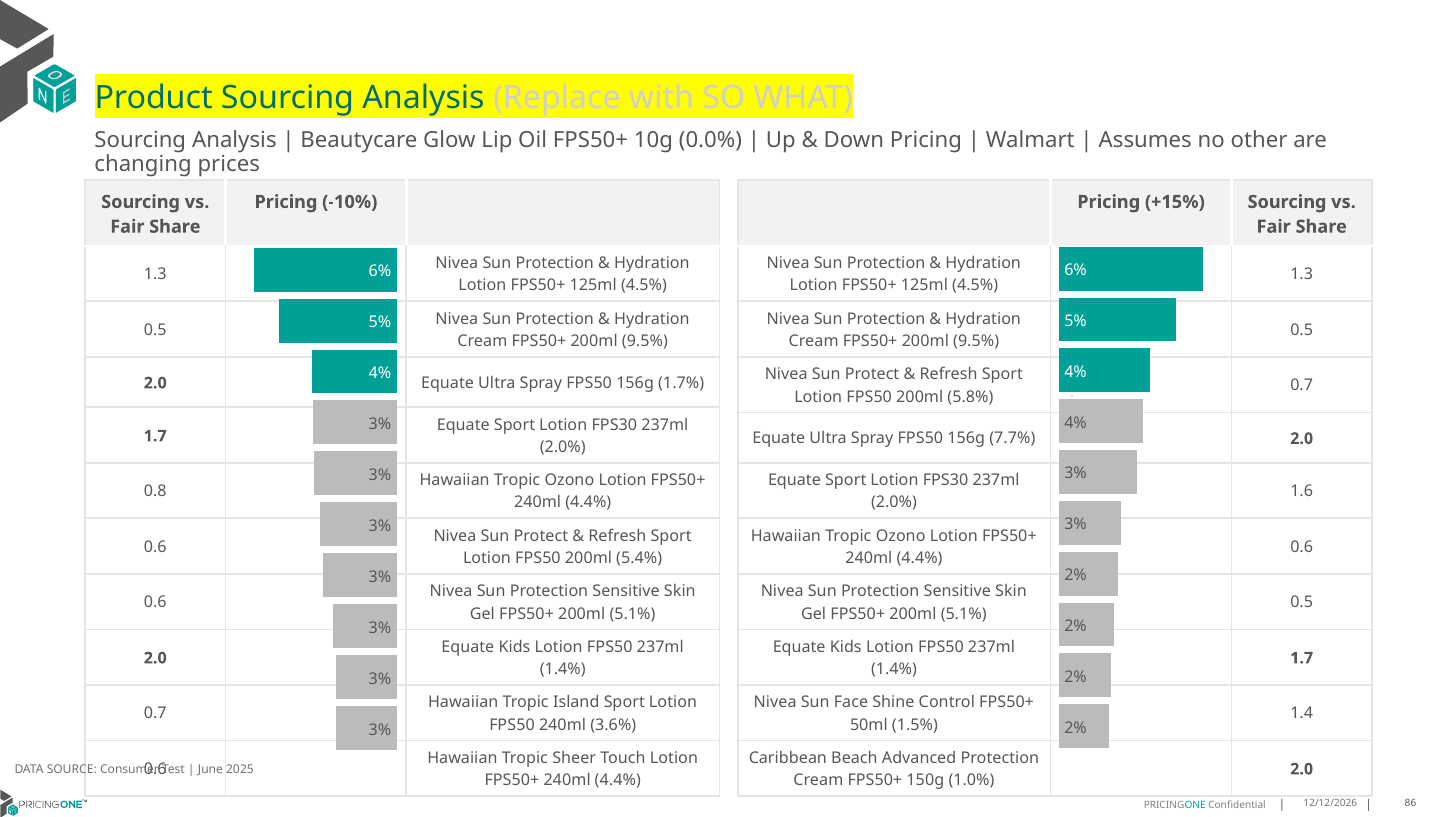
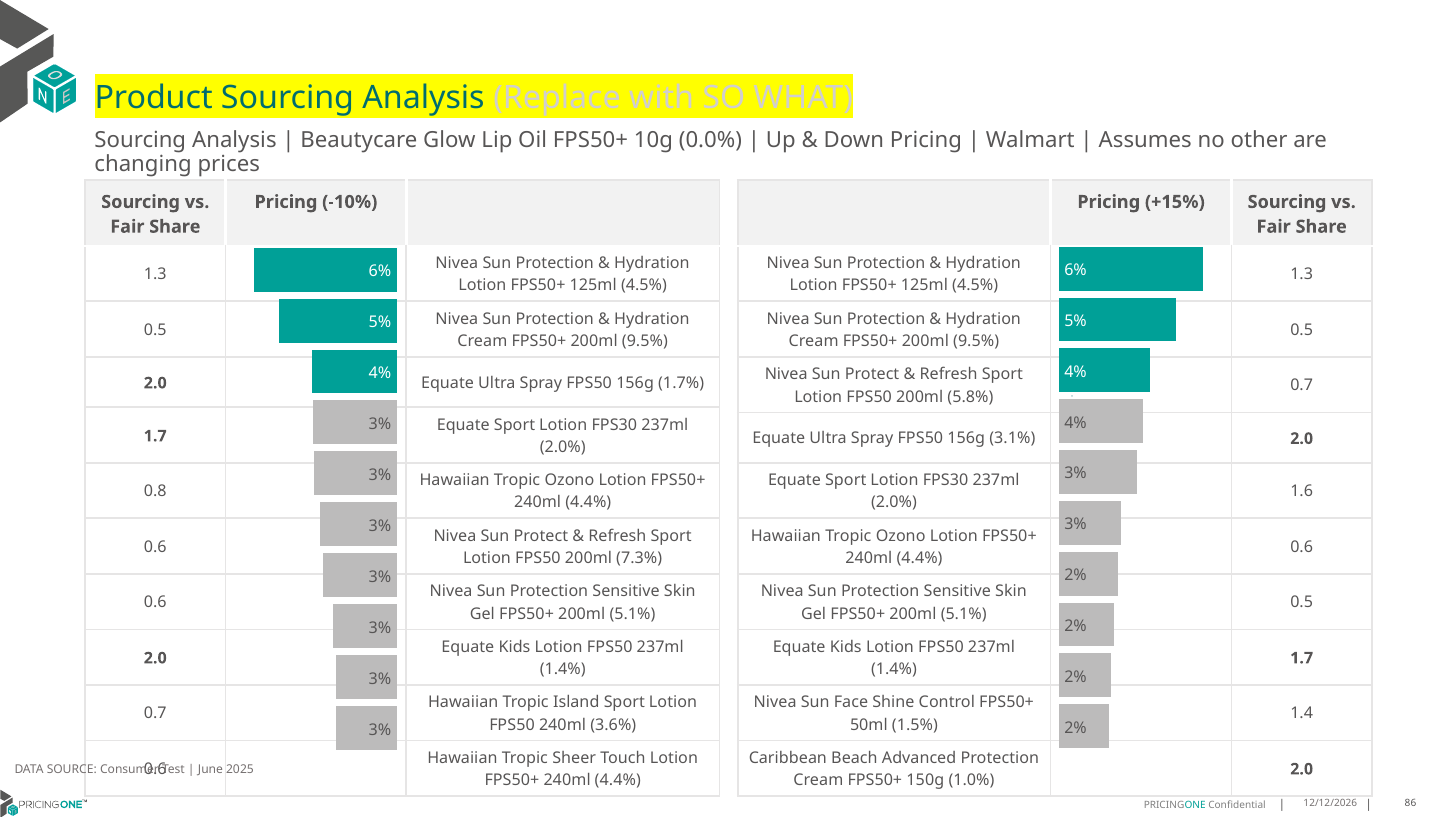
7.7%: 7.7% -> 3.1%
5.4%: 5.4% -> 7.3%
